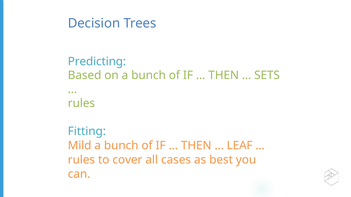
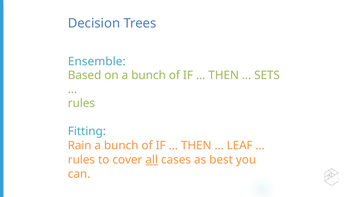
Predicting: Predicting -> Ensemble
Mild: Mild -> Rain
all underline: none -> present
